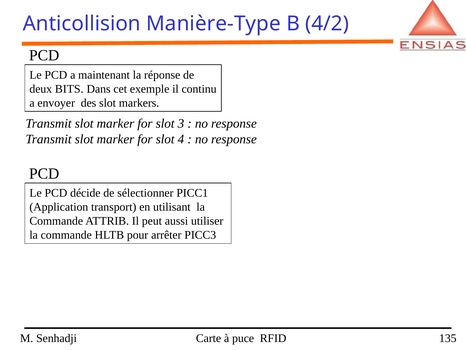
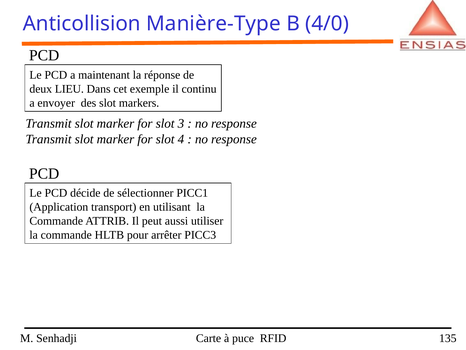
4/2: 4/2 -> 4/0
BITS: BITS -> LIEU
